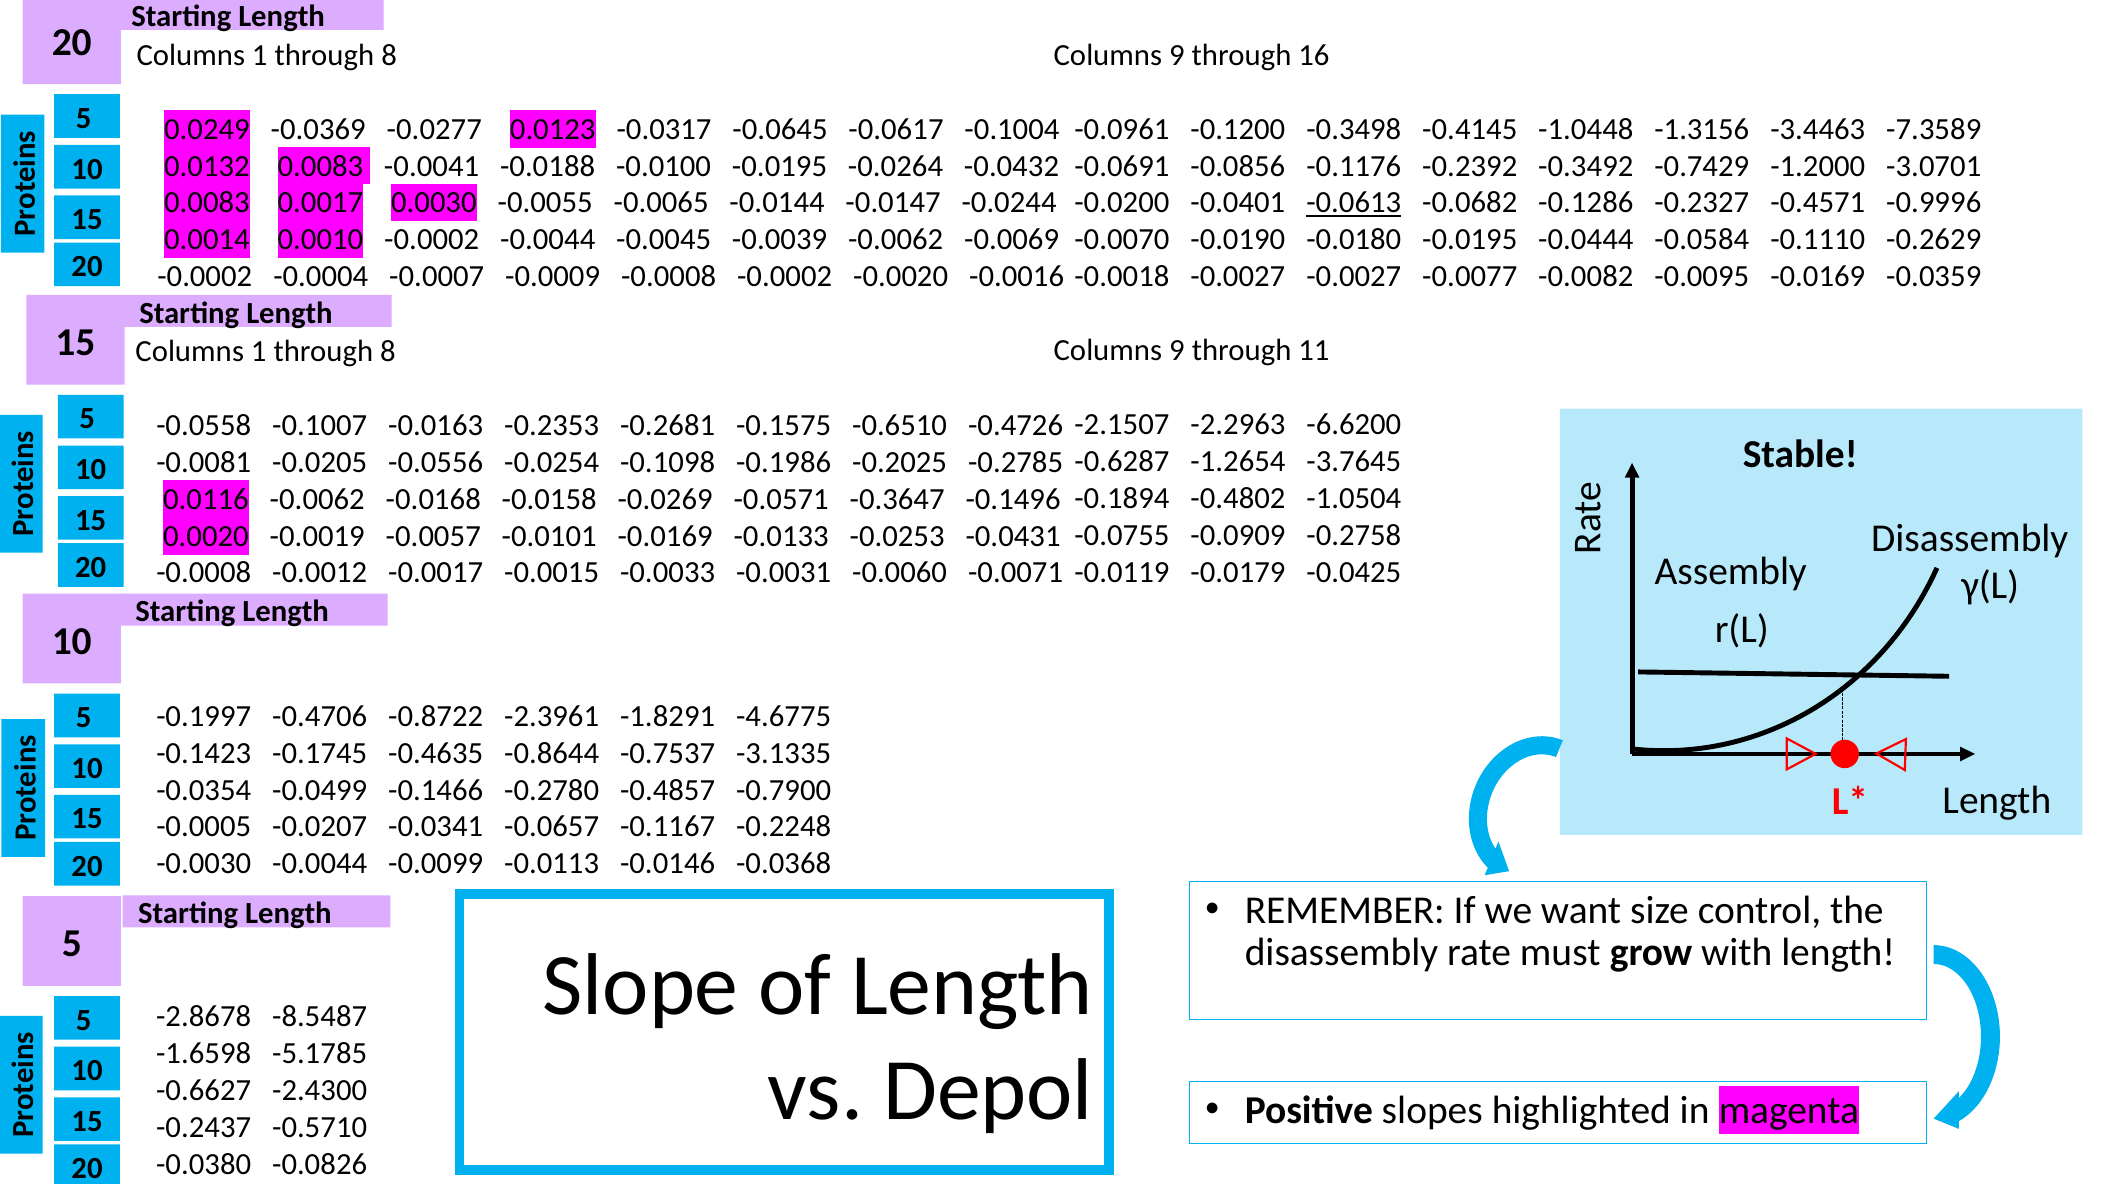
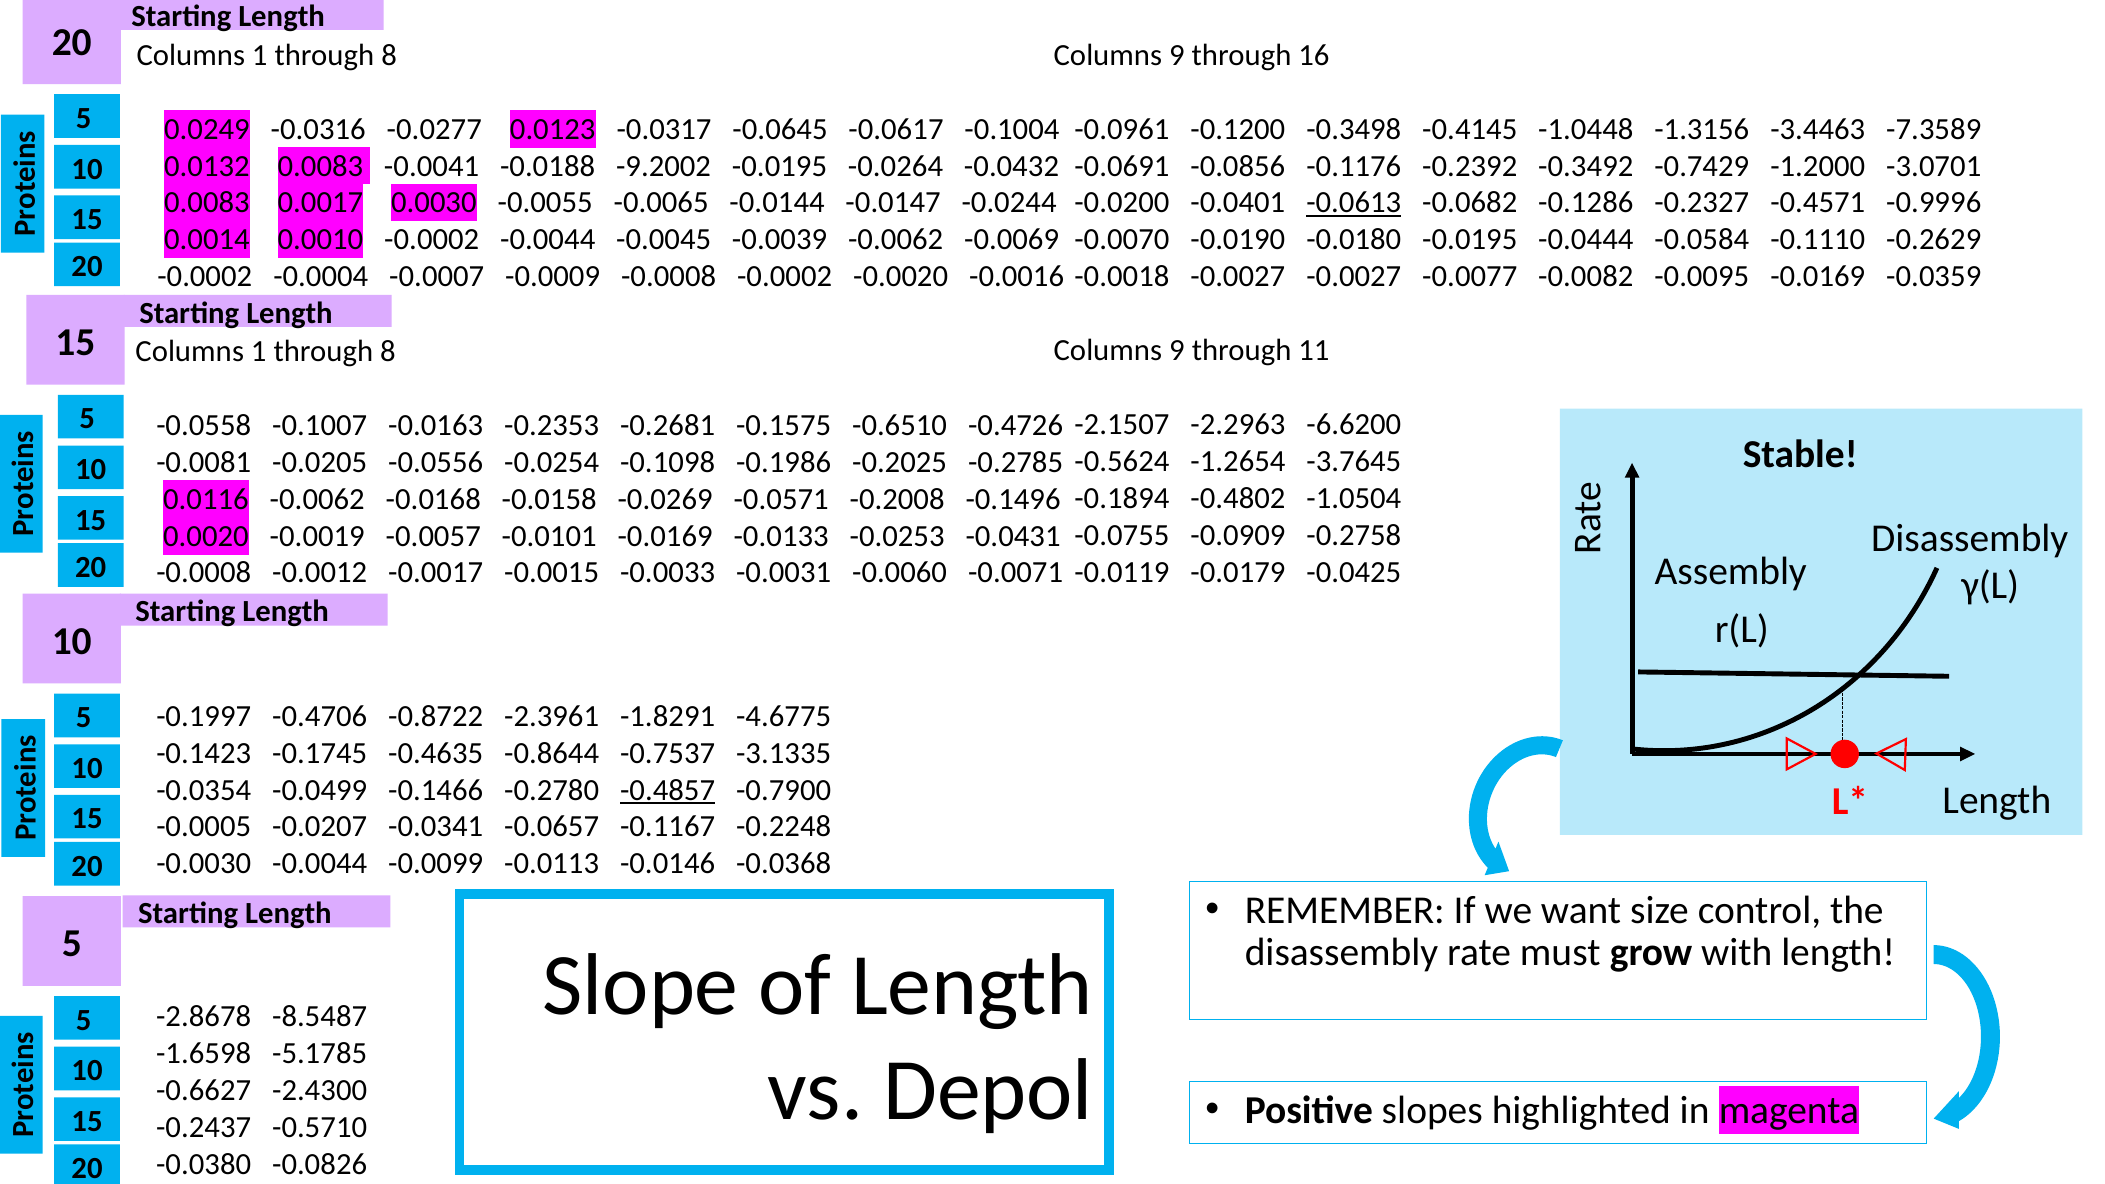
-0.0369: -0.0369 -> -0.0316
-0.0100: -0.0100 -> -9.2002
-0.6287: -0.6287 -> -0.5624
-0.3647: -0.3647 -> -0.2008
-0.4857 underline: none -> present
